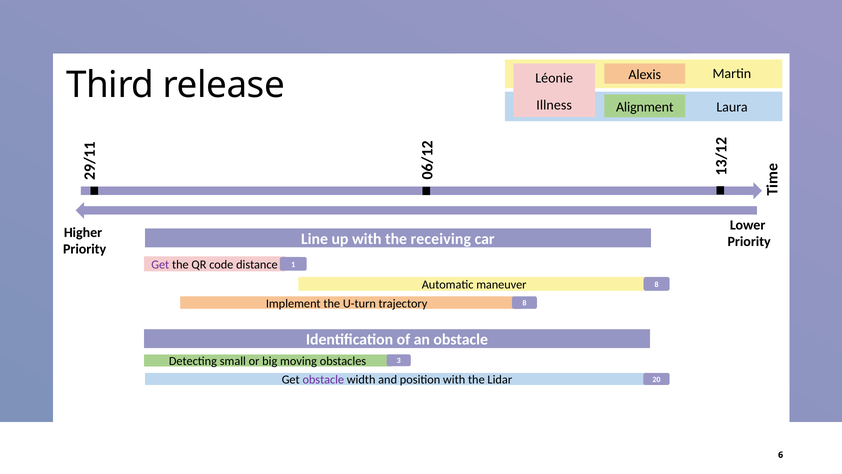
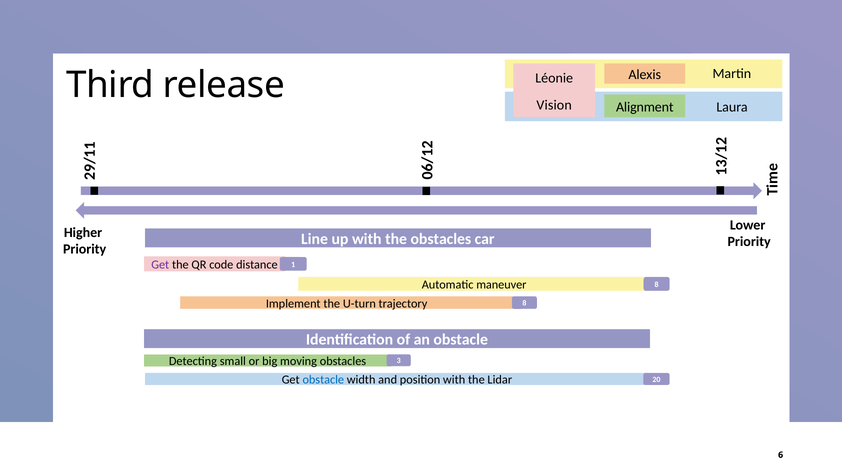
Illness: Illness -> Vision
the receiving: receiving -> obstacles
obstacle at (323, 380) colour: purple -> blue
